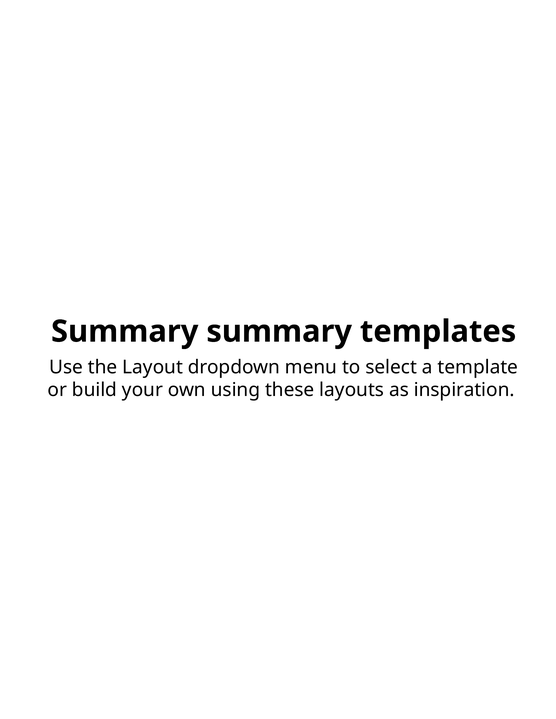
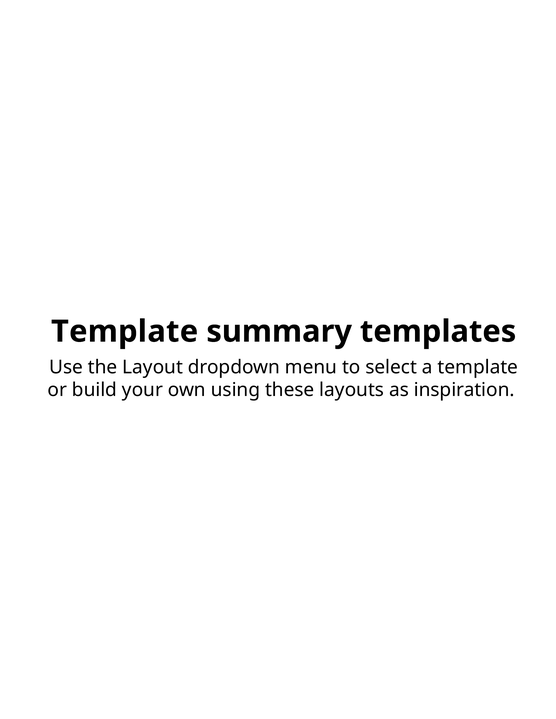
Summary at (125, 332): Summary -> Template
